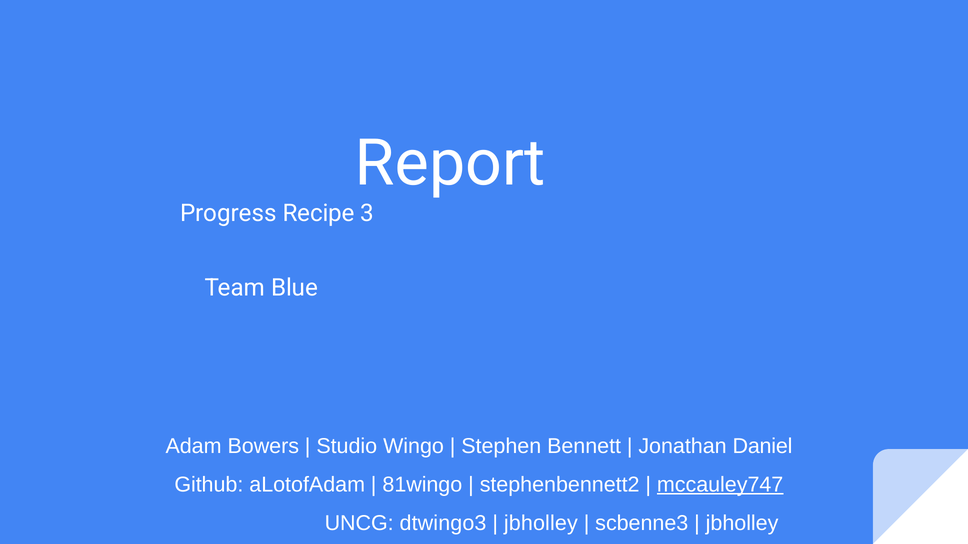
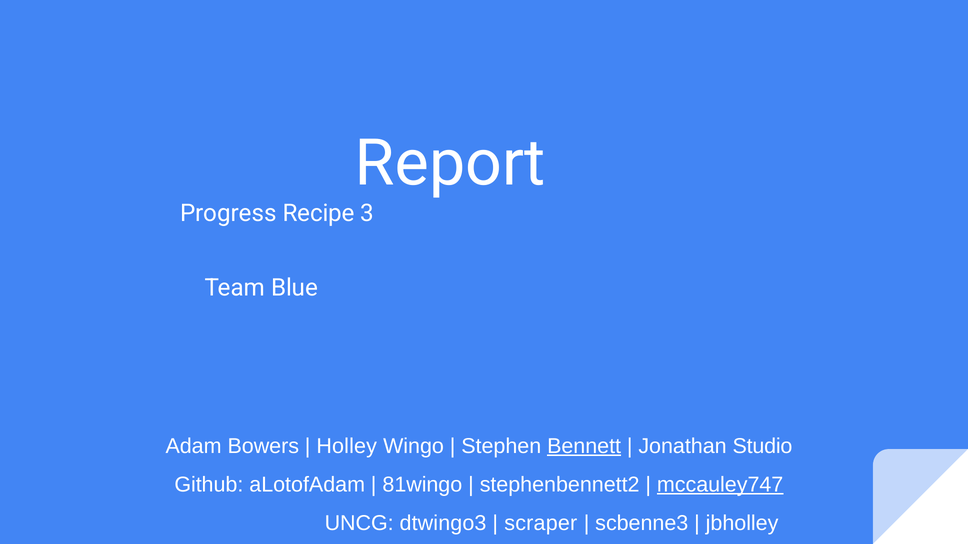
Studio: Studio -> Holley
Bennett underline: none -> present
Daniel: Daniel -> Studio
jbholley at (541, 524): jbholley -> scraper
